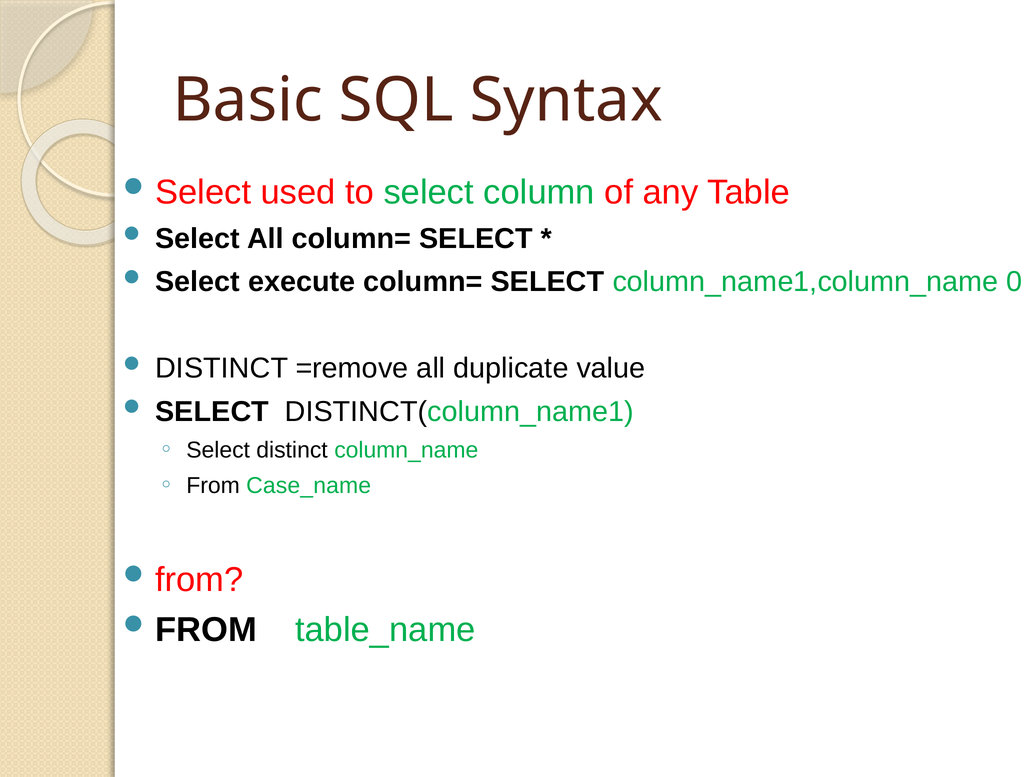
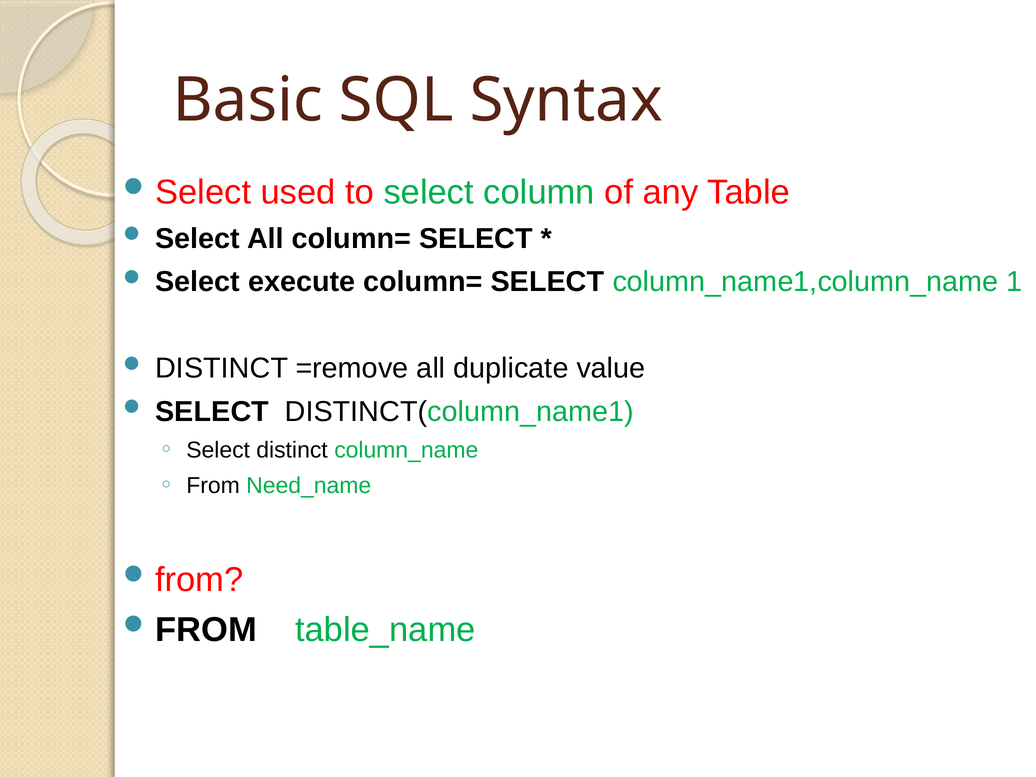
0: 0 -> 1
Case_name: Case_name -> Need_name
